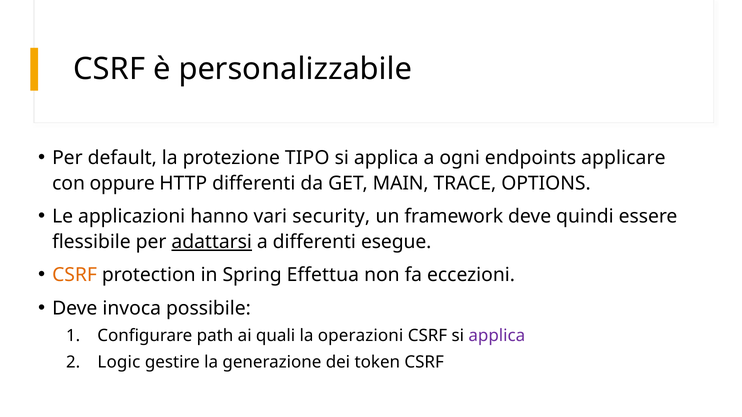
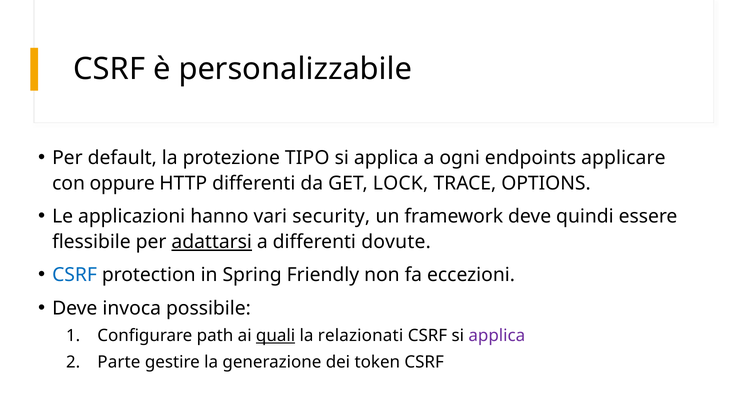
MAIN: MAIN -> LOCK
esegue: esegue -> dovute
CSRF at (75, 275) colour: orange -> blue
Effettua: Effettua -> Friendly
quali underline: none -> present
operazioni: operazioni -> relazionati
Logic: Logic -> Parte
